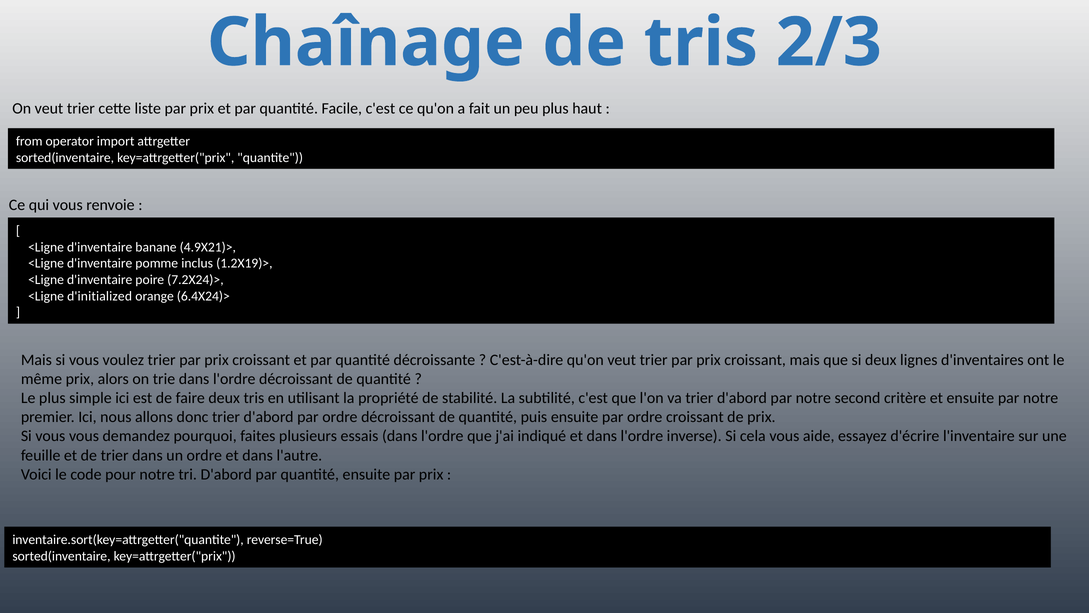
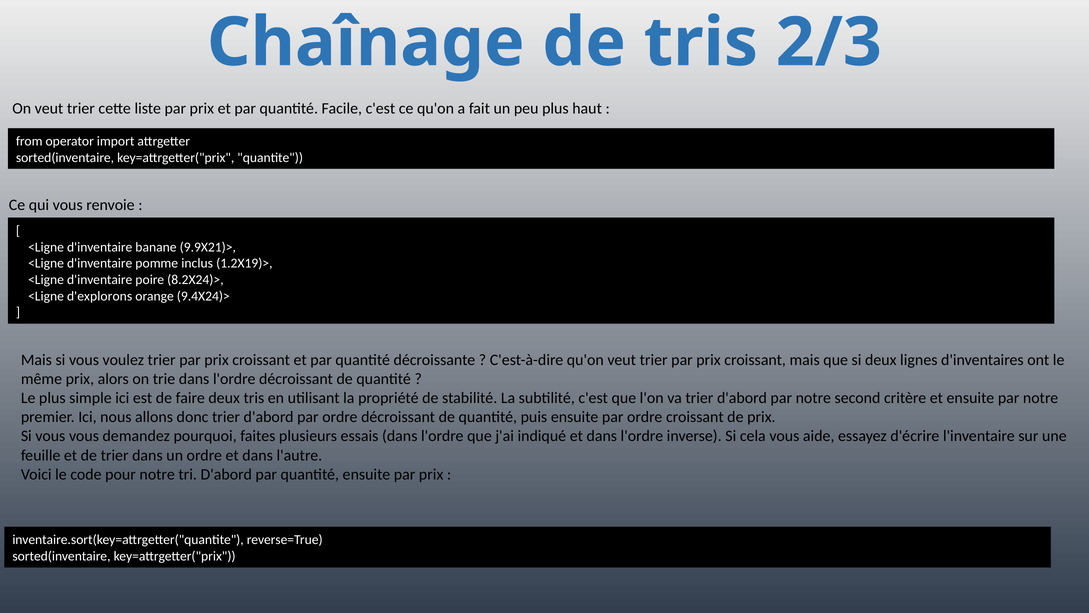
4.9X21)>: 4.9X21)> -> 9.9X21)>
7.2X24)>: 7.2X24)> -> 8.2X24)>
d'initialized: d'initialized -> d'explorons
6.4X24)>: 6.4X24)> -> 9.4X24)>
